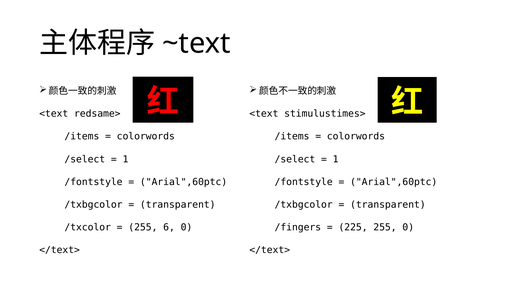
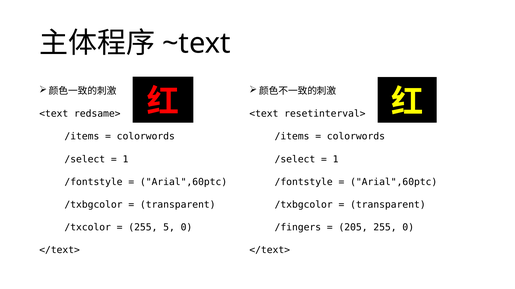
stimulustimes>: stimulustimes> -> resetinterval>
6: 6 -> 5
225: 225 -> 205
